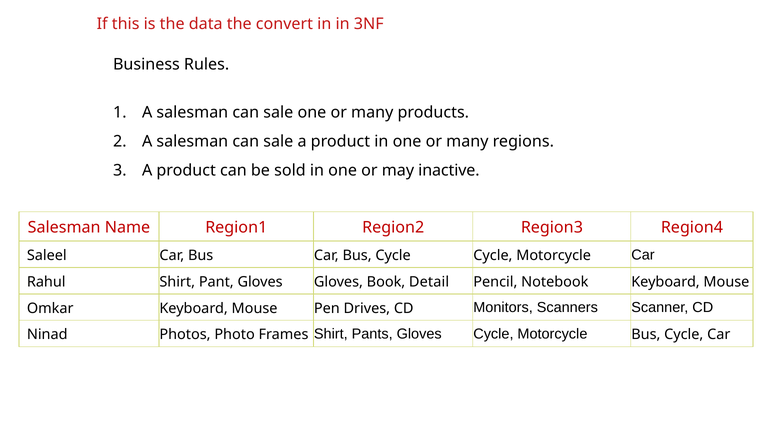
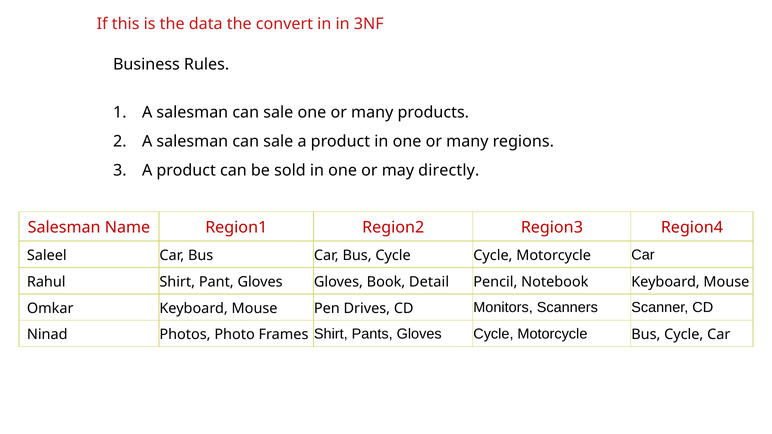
inactive: inactive -> directly
